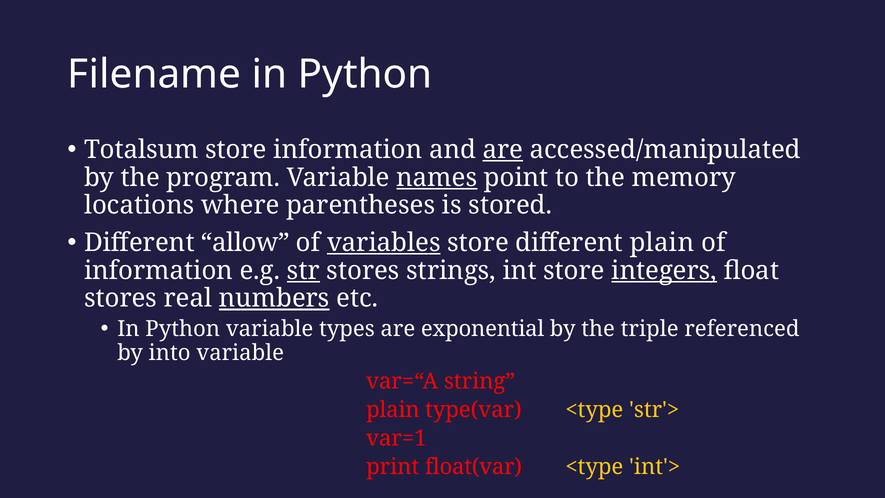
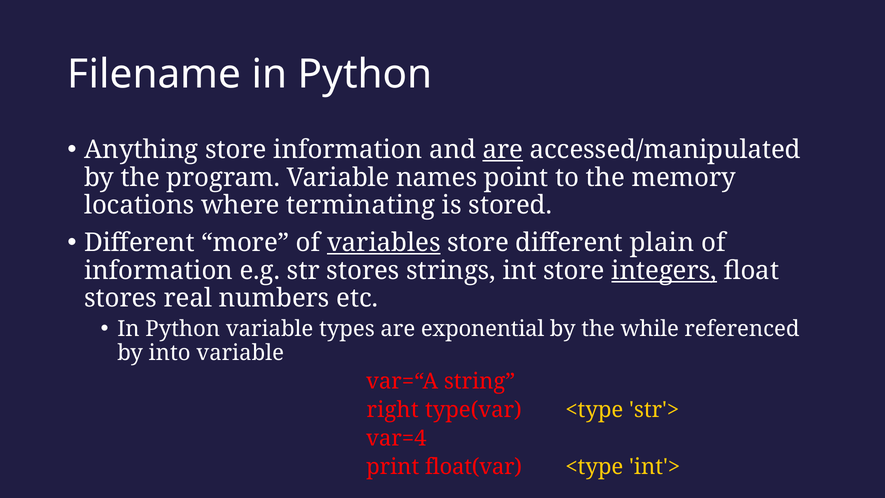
Totalsum: Totalsum -> Anything
names underline: present -> none
parentheses: parentheses -> terminating
allow: allow -> more
str underline: present -> none
numbers underline: present -> none
triple: triple -> while
plain at (393, 410): plain -> right
var=1: var=1 -> var=4
